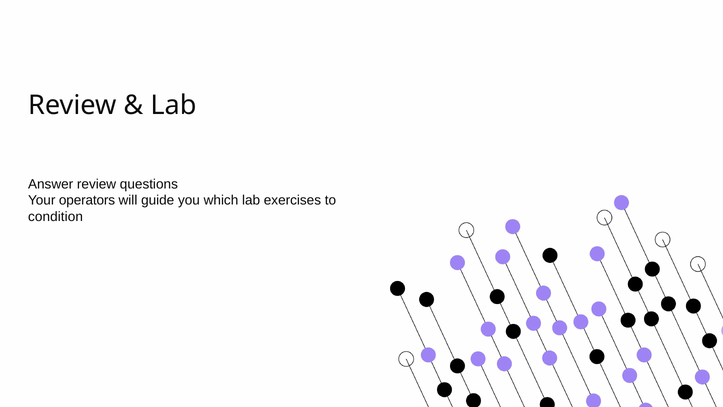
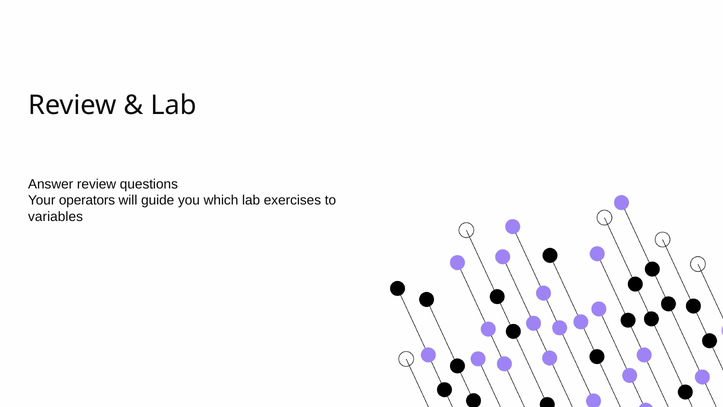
condition: condition -> variables
